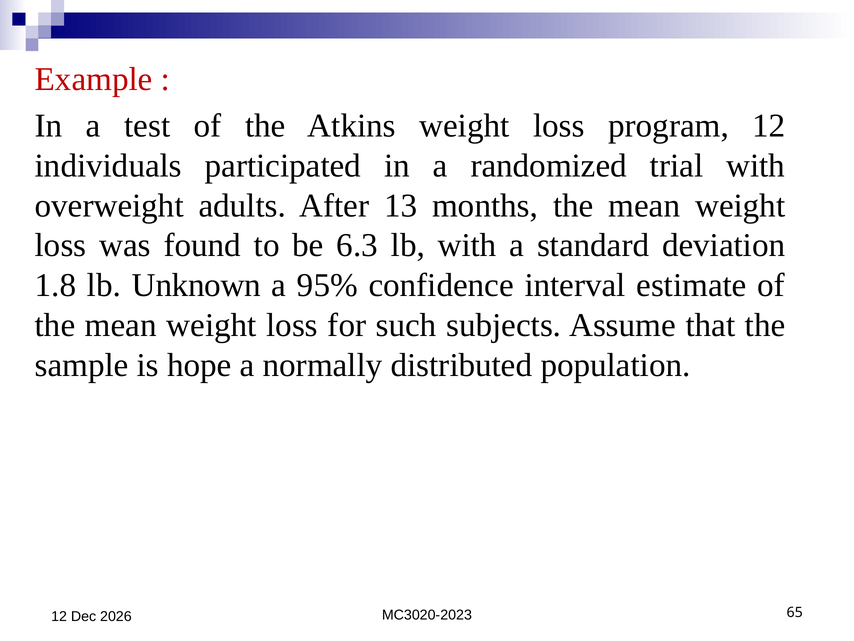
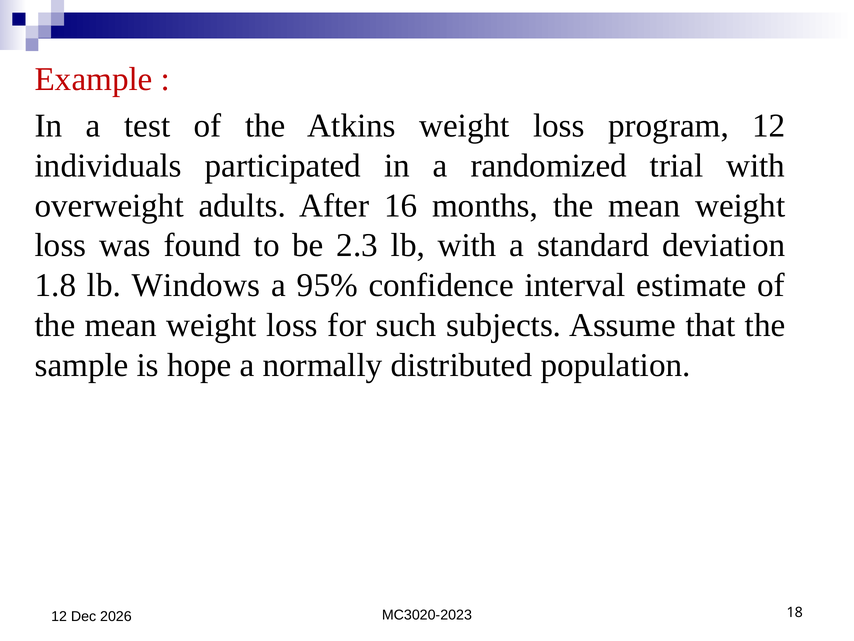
13: 13 -> 16
6.3: 6.3 -> 2.3
Unknown: Unknown -> Windows
65: 65 -> 18
